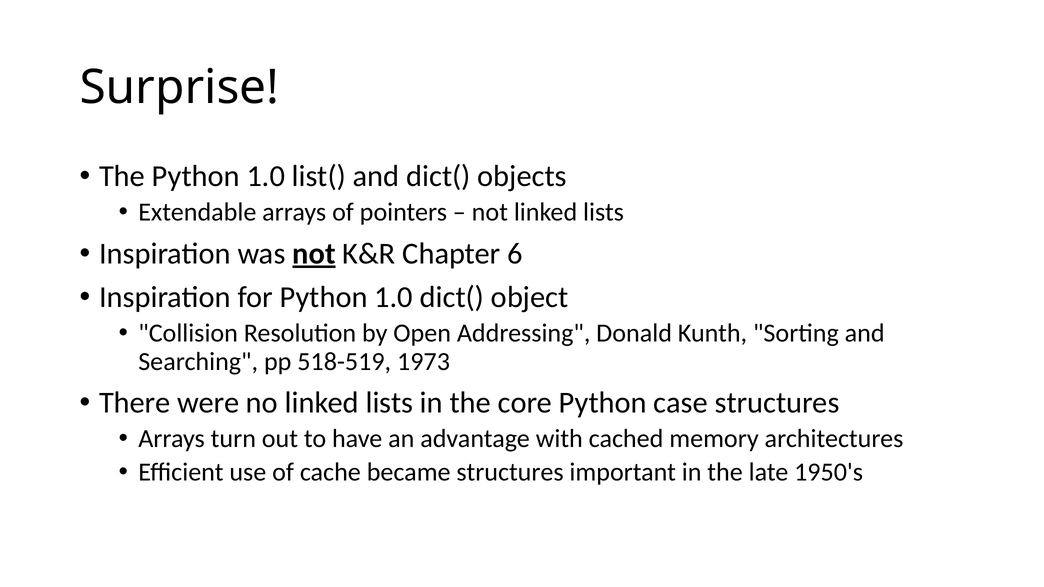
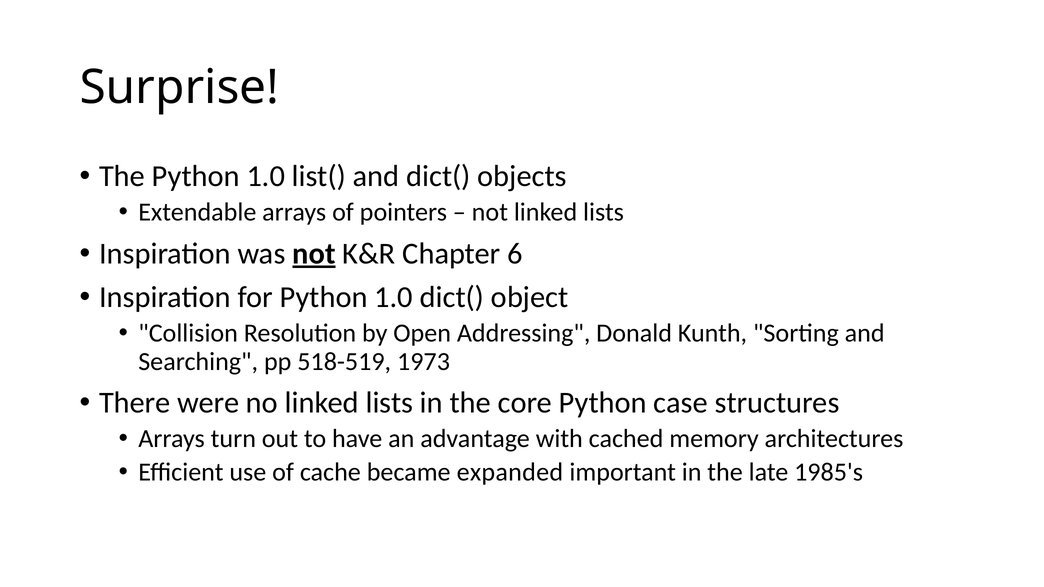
became structures: structures -> expanded
1950's: 1950's -> 1985's
